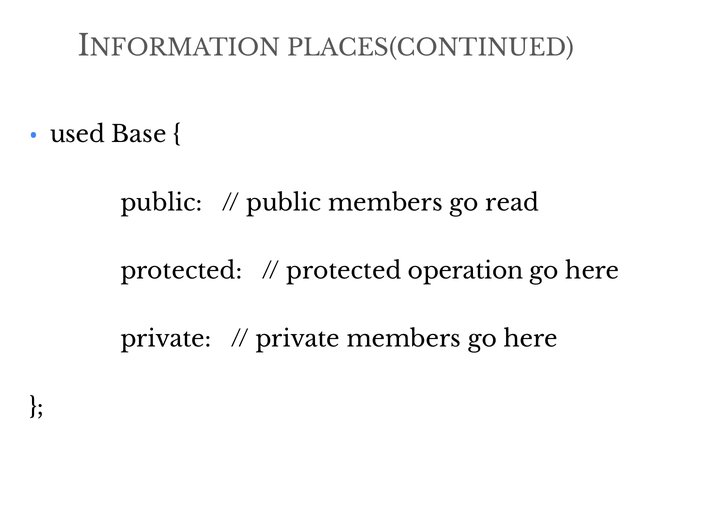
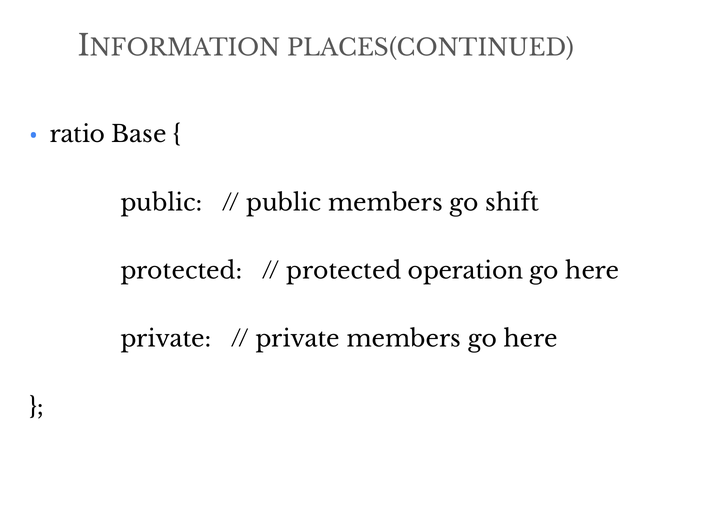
used: used -> ratio
read: read -> shift
